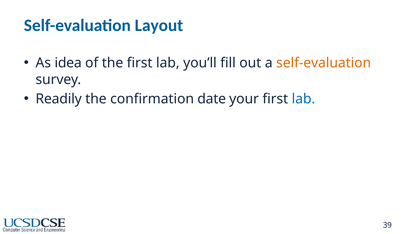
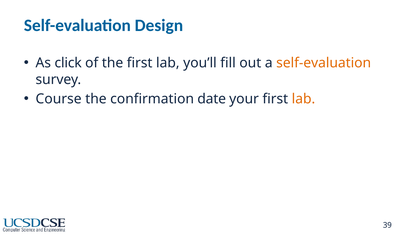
Layout: Layout -> Design
idea: idea -> click
Readily: Readily -> Course
lab at (303, 99) colour: blue -> orange
